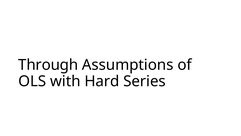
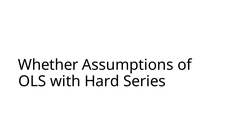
Through: Through -> Whether
